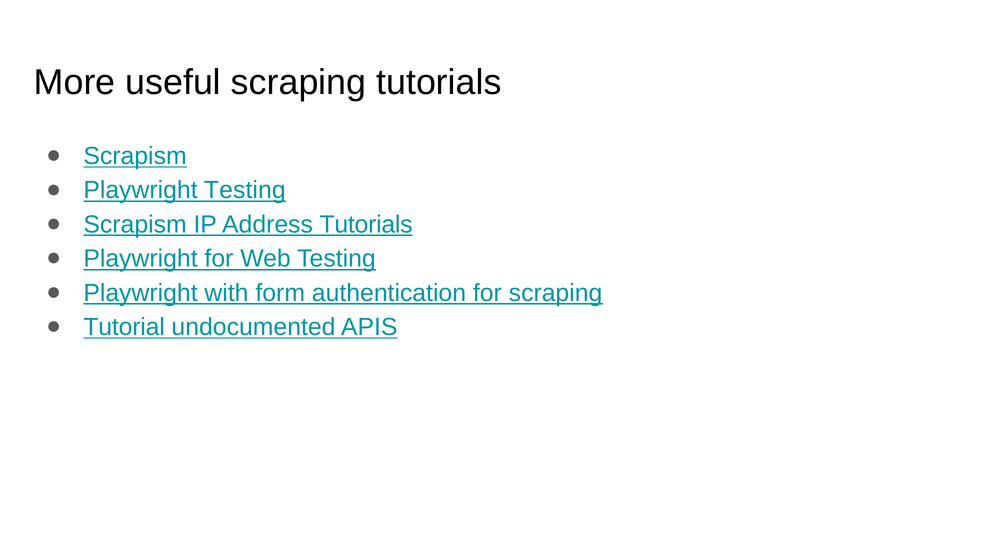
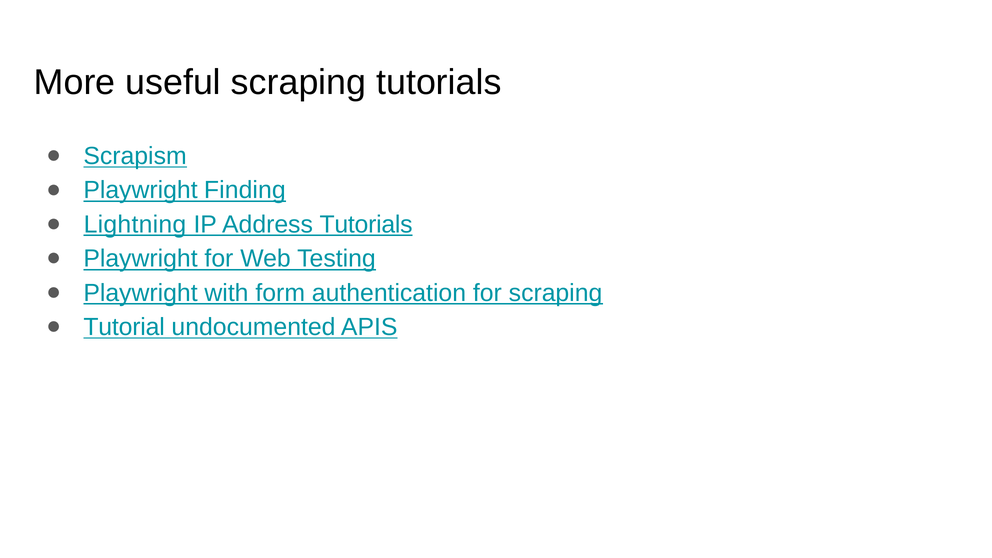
Playwright Testing: Testing -> Finding
Scrapism at (135, 224): Scrapism -> Lightning
